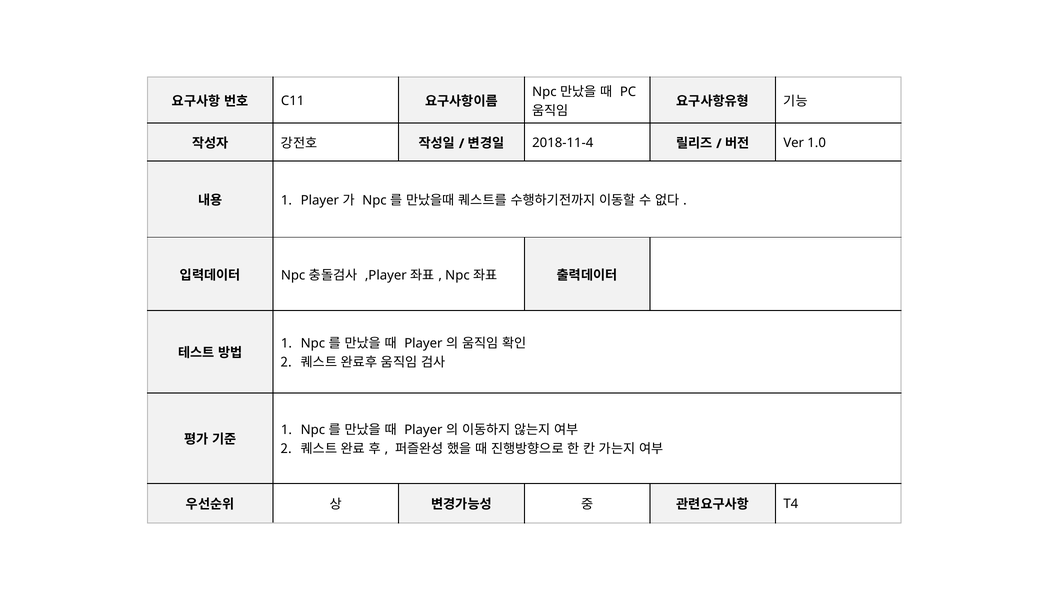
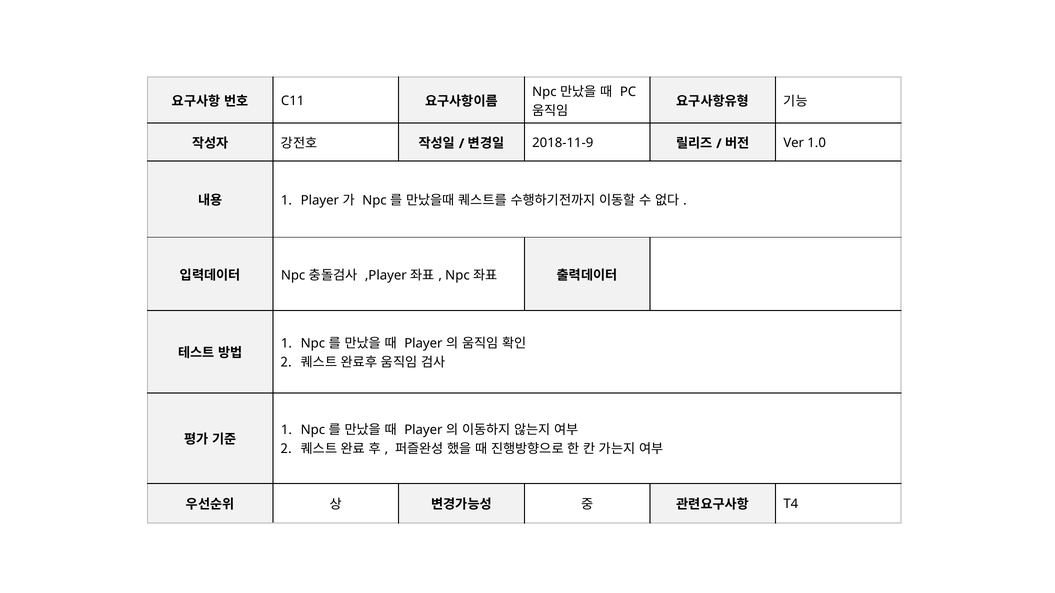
2018-11-4: 2018-11-4 -> 2018-11-9
